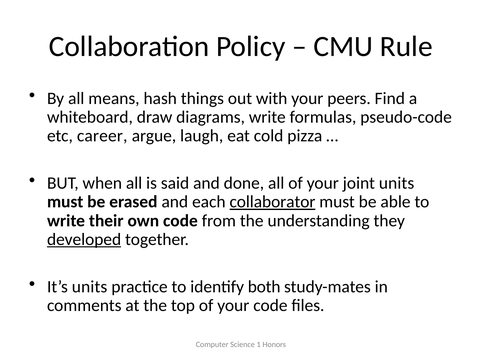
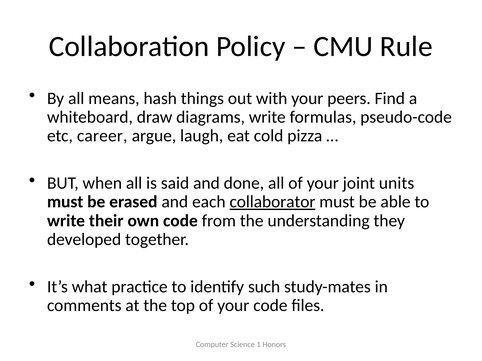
developed underline: present -> none
It’s units: units -> what
both: both -> such
